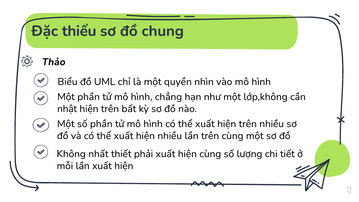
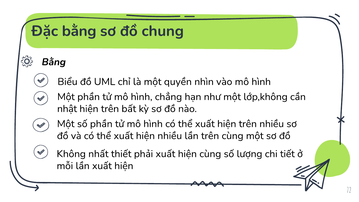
Đặc thiếu: thiếu -> bằng
Thảo at (54, 62): Thảo -> Bằng
